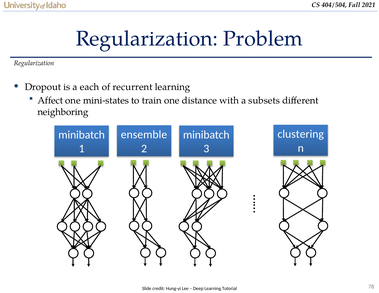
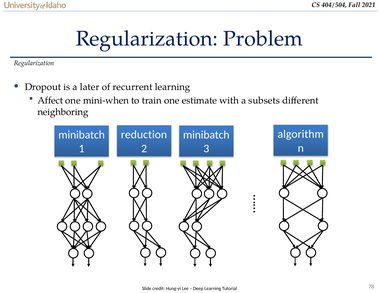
each: each -> later
mini-states: mini-states -> mini-when
distance: distance -> estimate
clustering: clustering -> algorithm
ensemble: ensemble -> reduction
